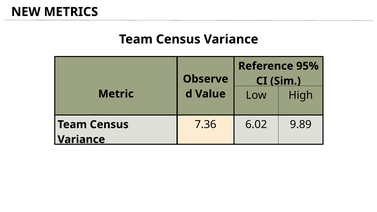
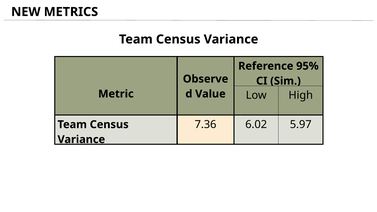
9.89: 9.89 -> 5.97
